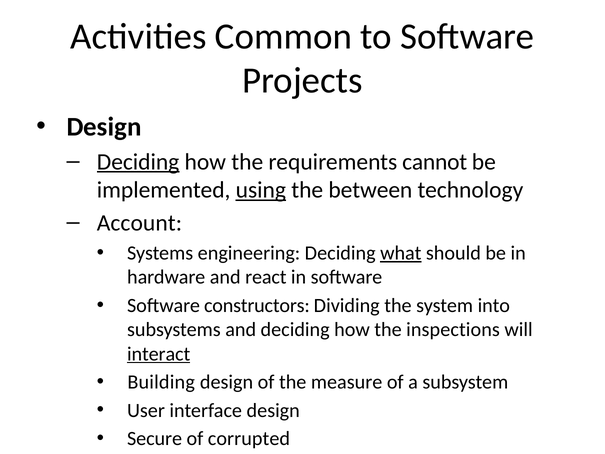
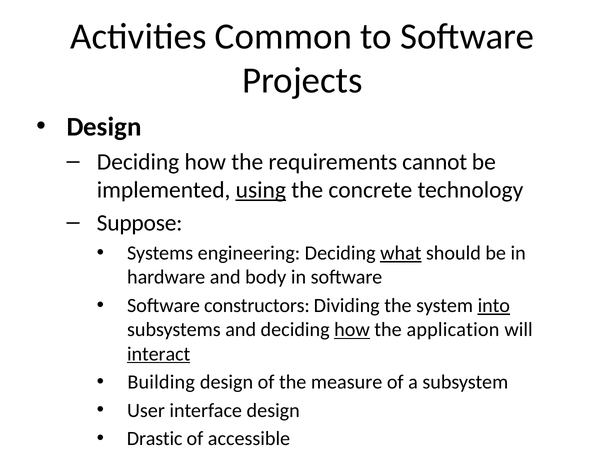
Deciding at (138, 162) underline: present -> none
between: between -> concrete
Account: Account -> Suppose
react: react -> body
into underline: none -> present
how at (352, 330) underline: none -> present
inspections: inspections -> application
Secure: Secure -> Drastic
corrupted: corrupted -> accessible
